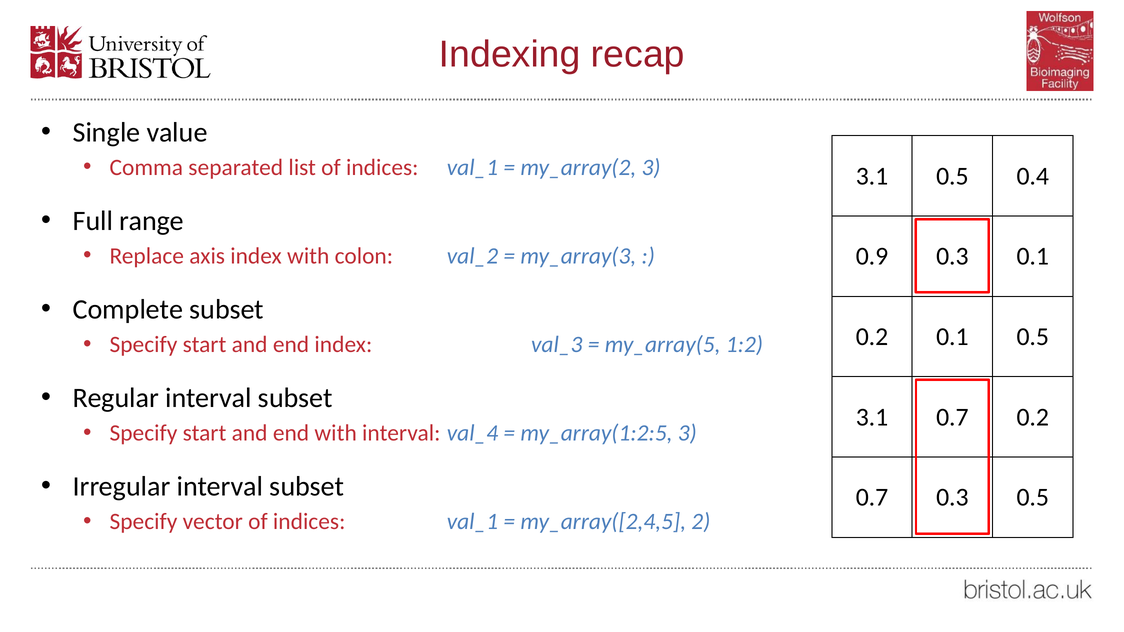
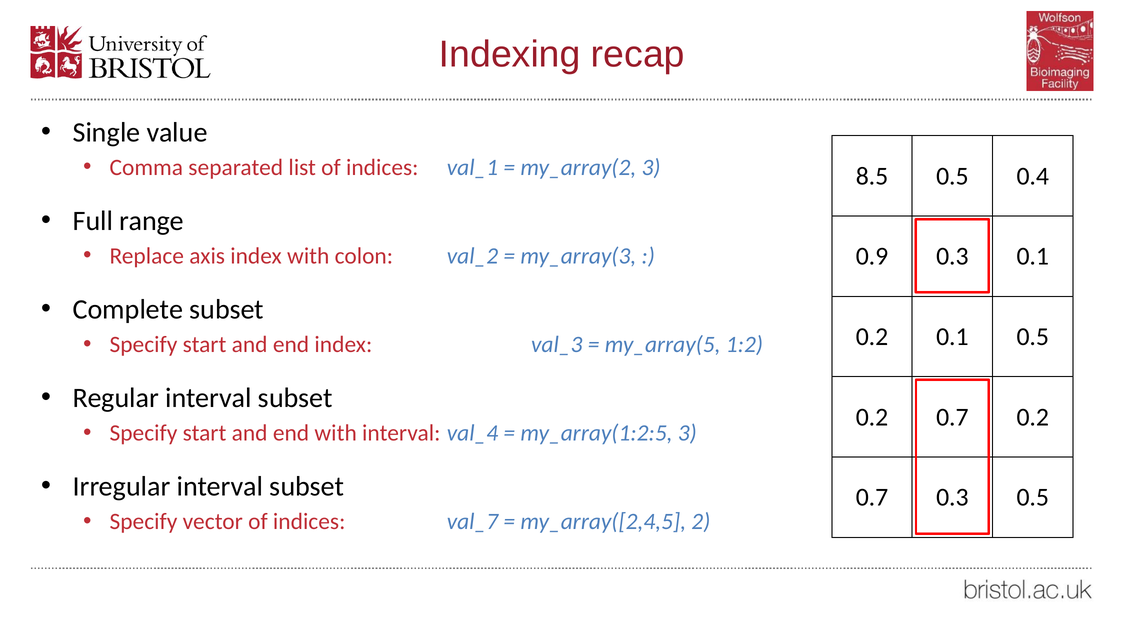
3.1 at (872, 176): 3.1 -> 8.5
3.1 at (872, 417): 3.1 -> 0.2
vector of indices val_1: val_1 -> val_7
